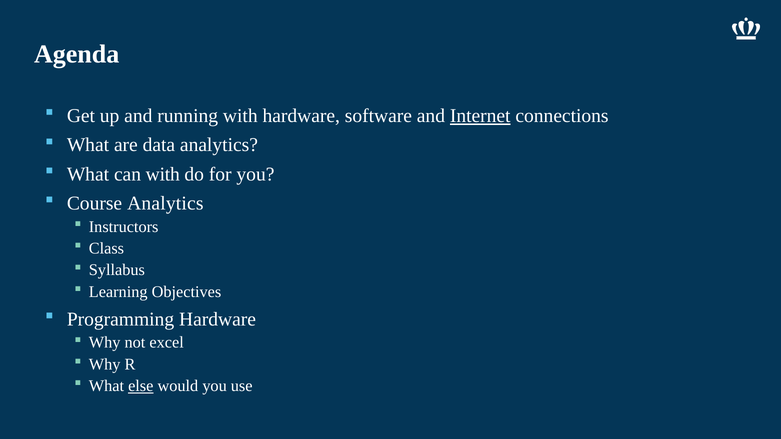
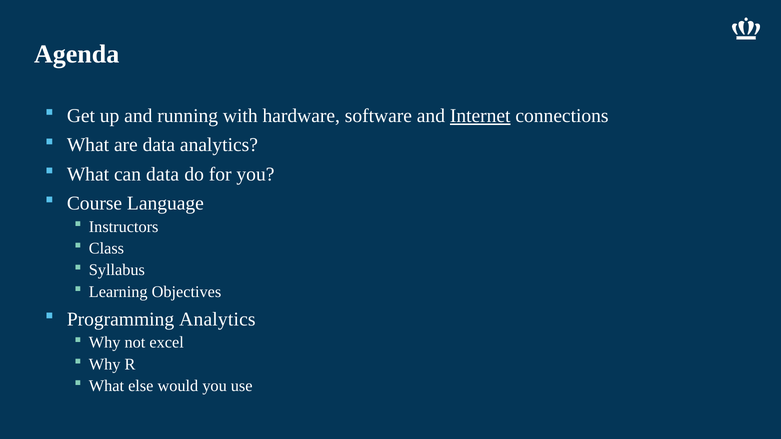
can with: with -> data
Course Analytics: Analytics -> Language
Programming Hardware: Hardware -> Analytics
else underline: present -> none
